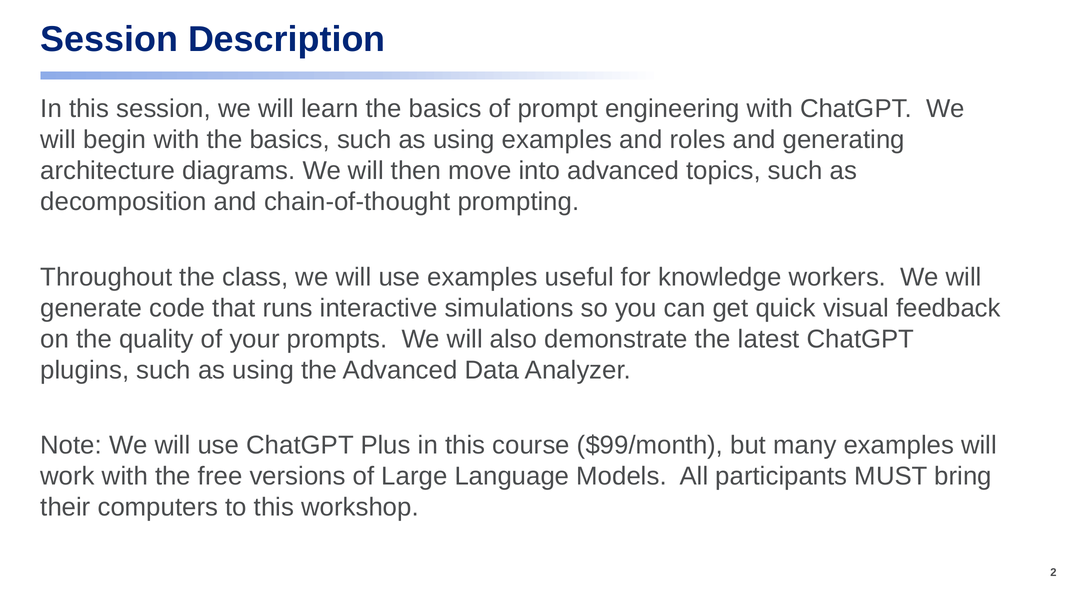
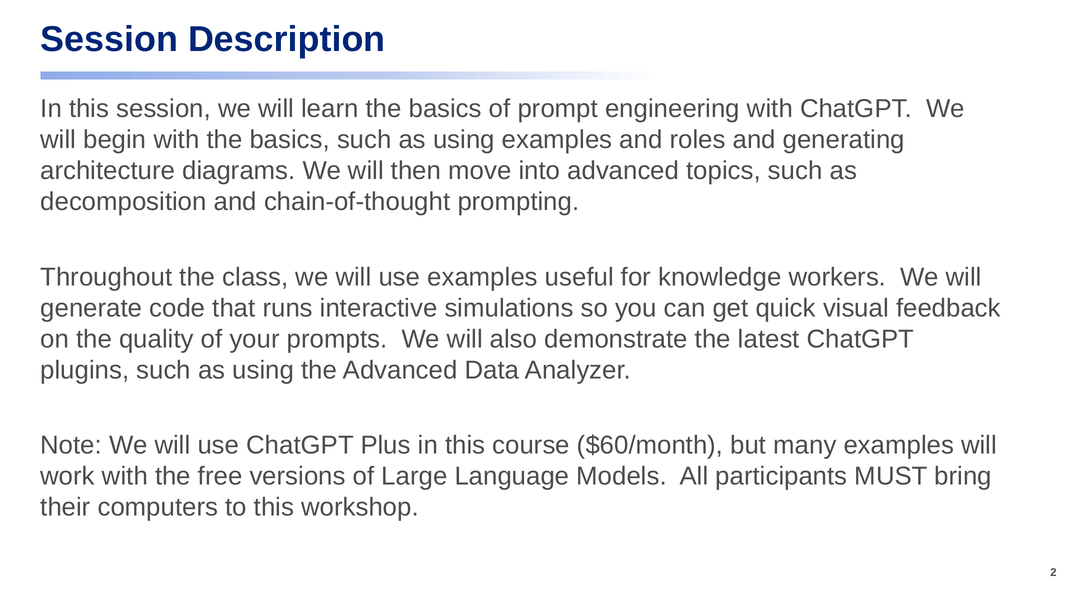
$99/month: $99/month -> $60/month
